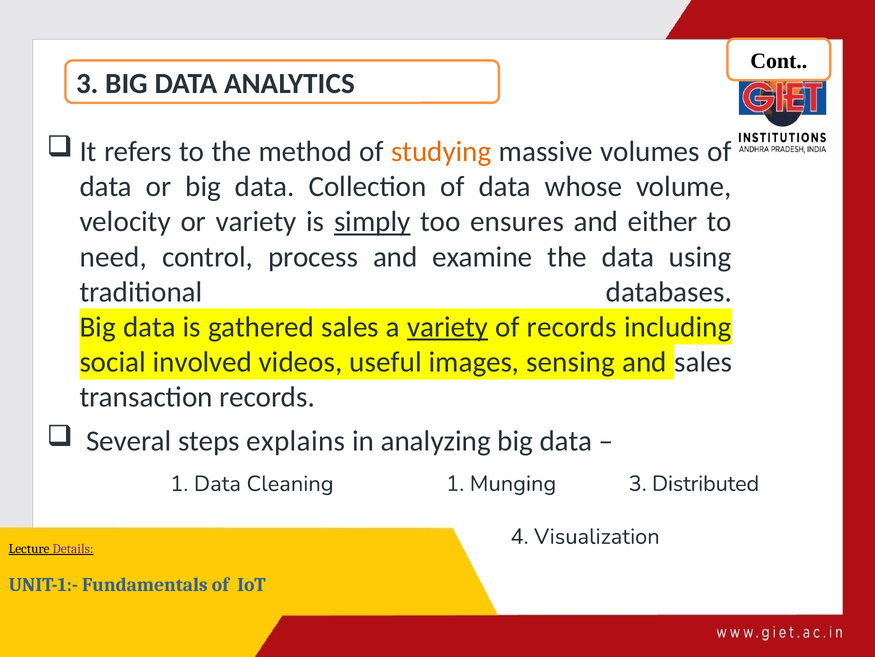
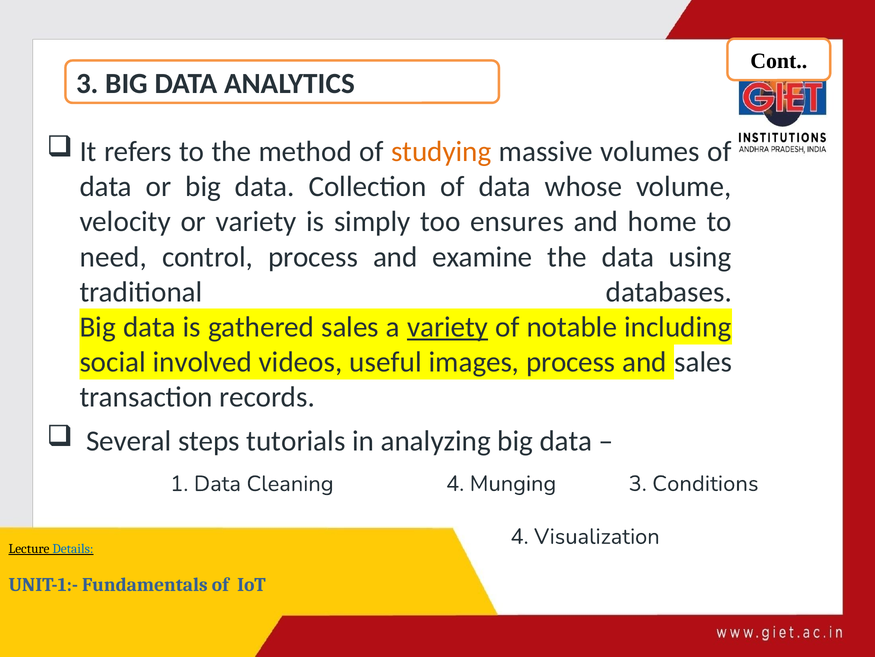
simply underline: present -> none
either: either -> home
of records: records -> notable
images sensing: sensing -> process
explains: explains -> tutorials
Cleaning 1: 1 -> 4
Distributed: Distributed -> Conditions
Details colour: purple -> blue
